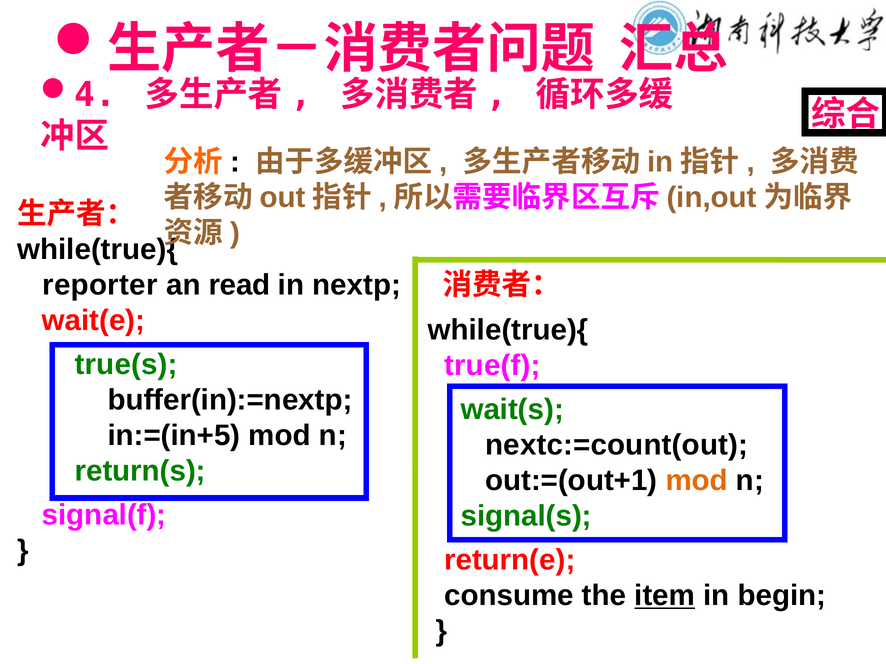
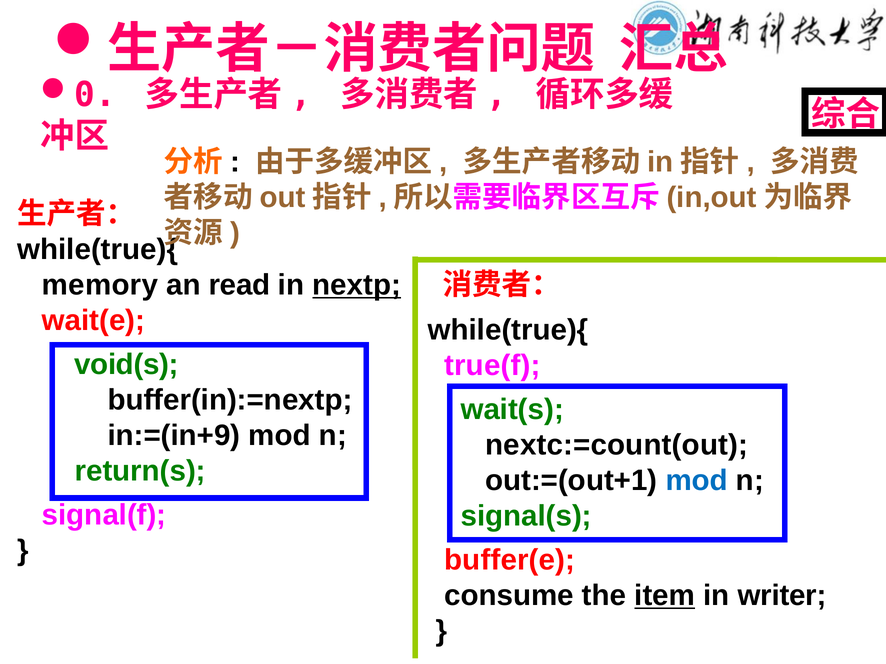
4: 4 -> 0
reporter: reporter -> memory
nextp underline: none -> present
true(s: true(s -> void(s
in:=(in+5: in:=(in+5 -> in:=(in+9
mod at (697, 481) colour: orange -> blue
return(e: return(e -> buffer(e
begin: begin -> writer
